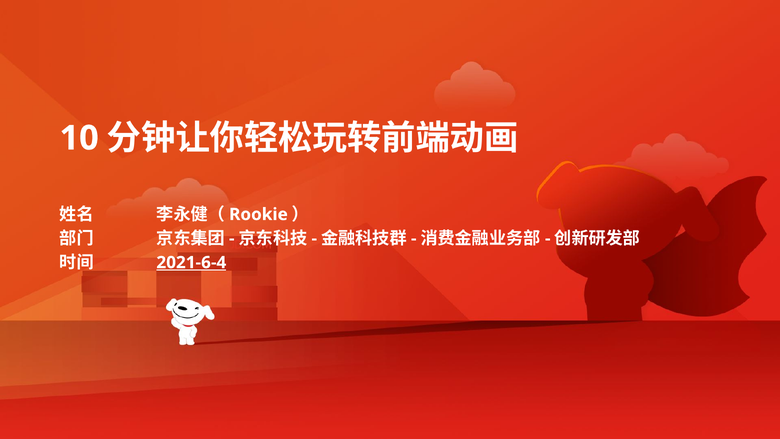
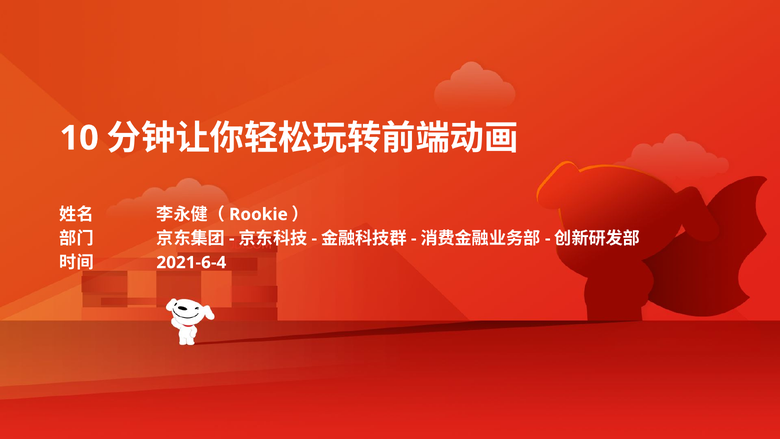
2021-6-4 underline: present -> none
